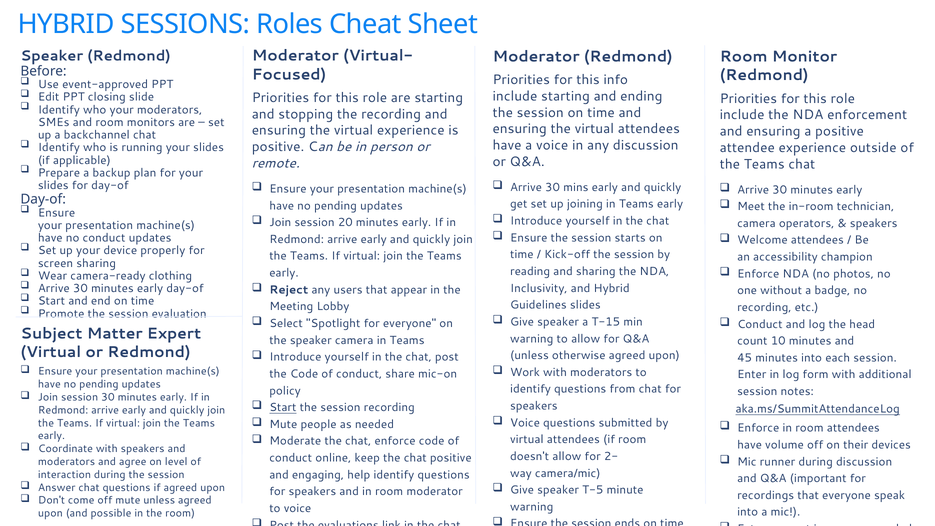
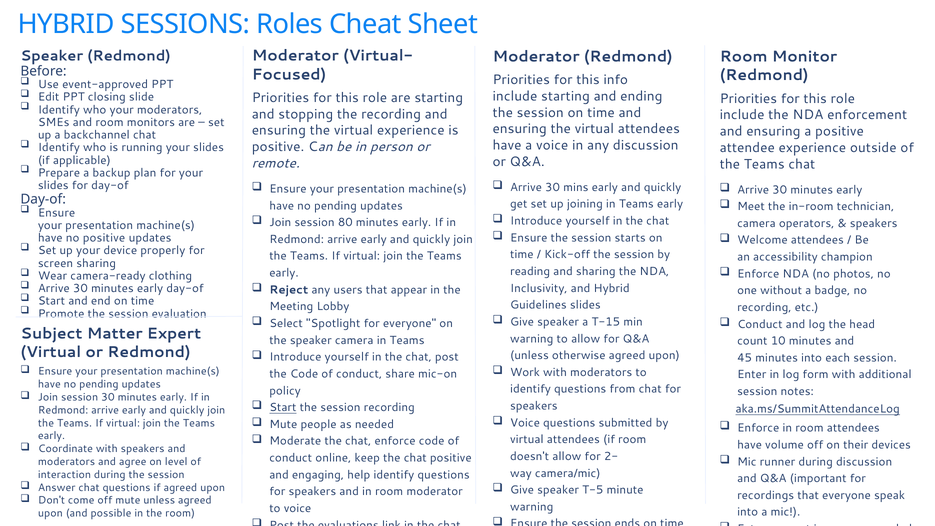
20: 20 -> 80
no conduct: conduct -> positive
